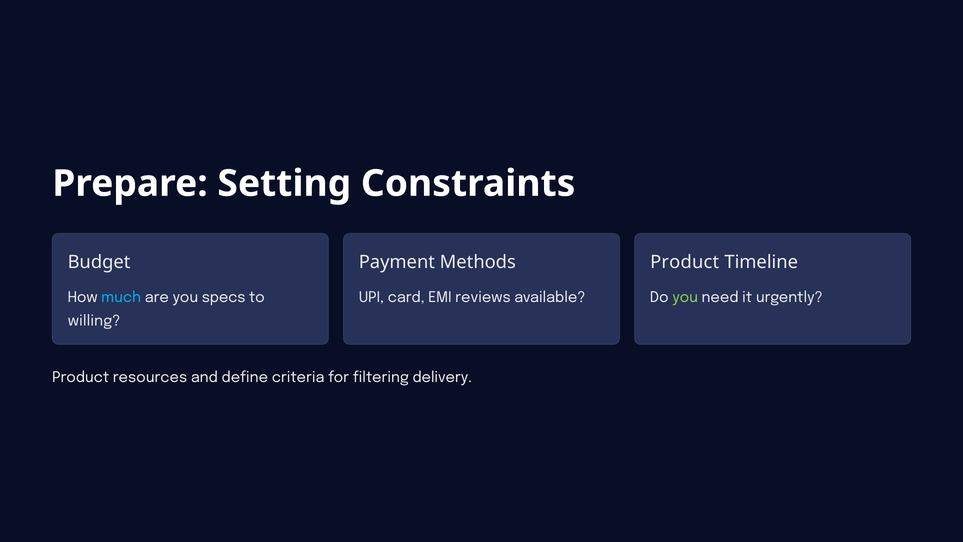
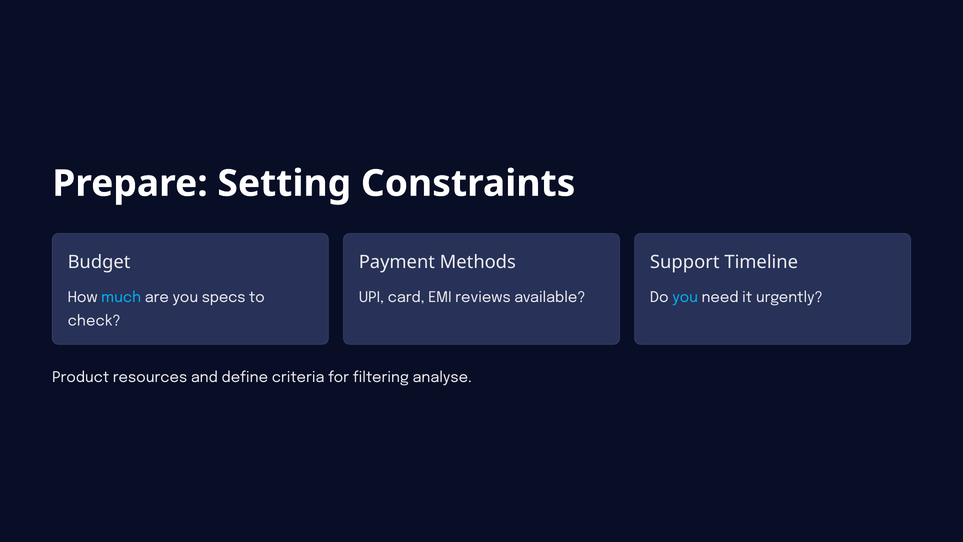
Product at (685, 262): Product -> Support
you at (685, 297) colour: light green -> light blue
willing: willing -> check
delivery: delivery -> analyse
